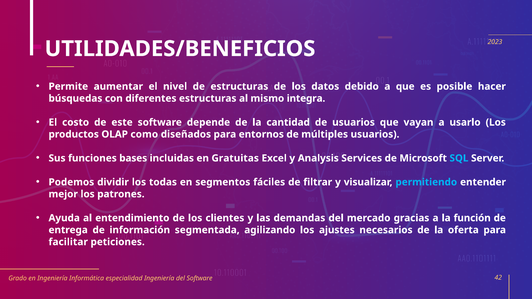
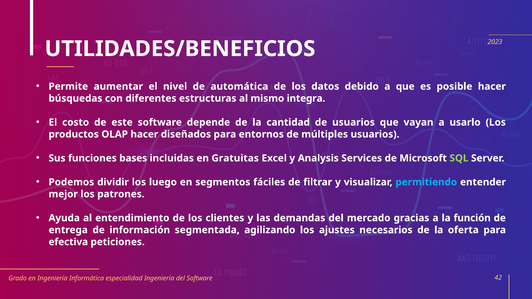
de estructuras: estructuras -> automática
OLAP como: como -> hacer
SQL colour: light blue -> light green
todas: todas -> luego
facilitar: facilitar -> efectiva
